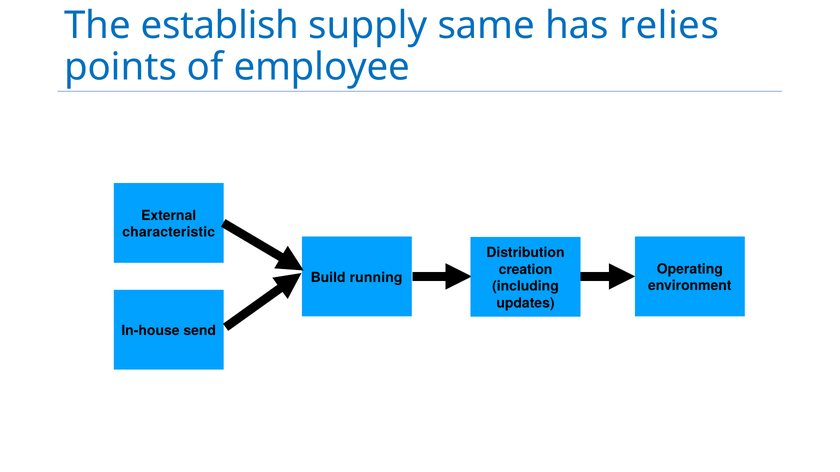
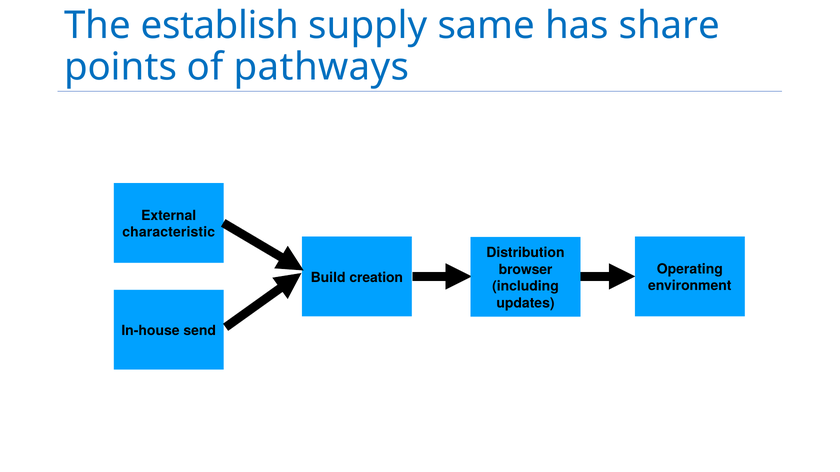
relies: relies -> share
employee: employee -> pathways
creation: creation -> browser
running: running -> creation
